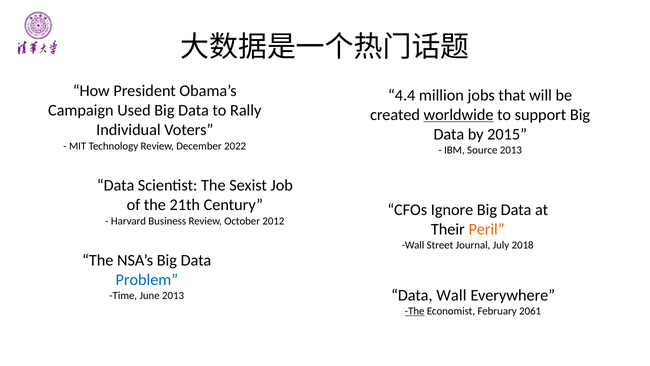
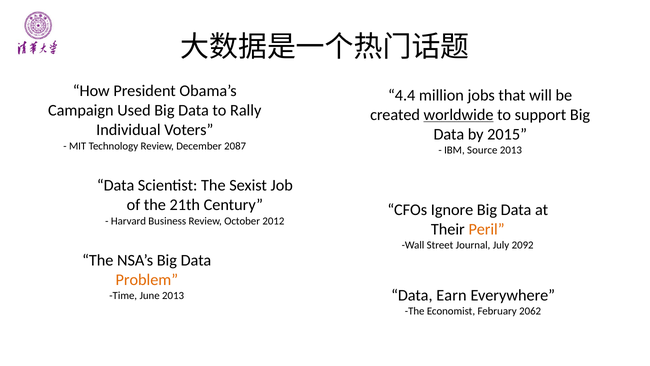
2022: 2022 -> 2087
2018: 2018 -> 2092
Problem colour: blue -> orange
Data Wall: Wall -> Earn
The at (415, 311) underline: present -> none
2061: 2061 -> 2062
